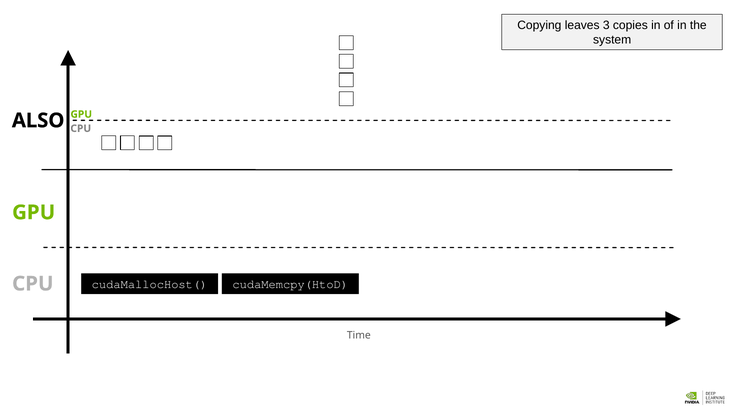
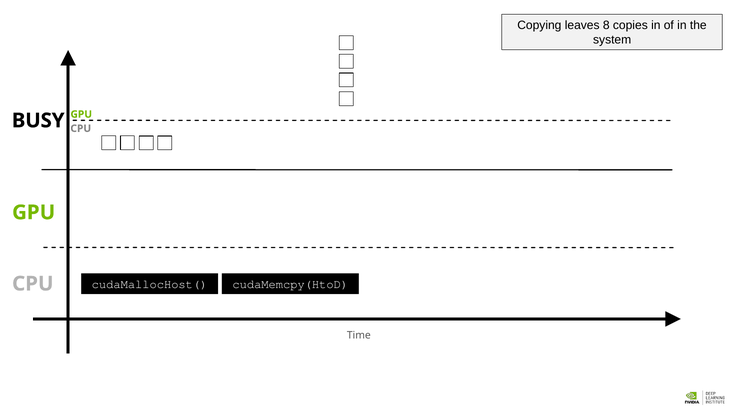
3: 3 -> 8
ALSO: ALSO -> BUSY
